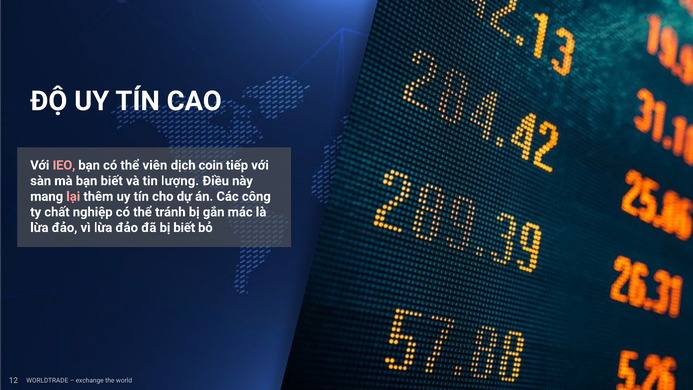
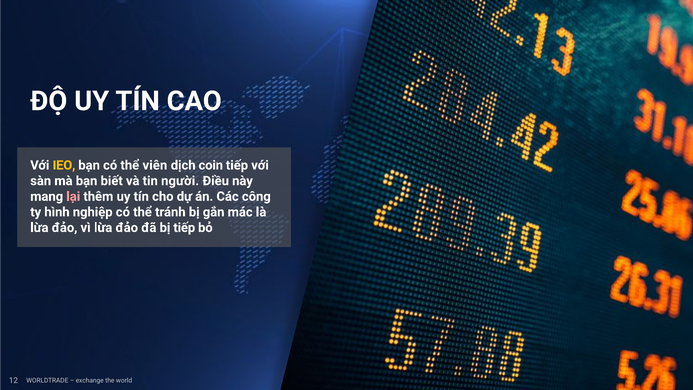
IEO colour: pink -> yellow
lượng: lượng -> người
chất: chất -> hình
bị biết: biết -> tiếp
